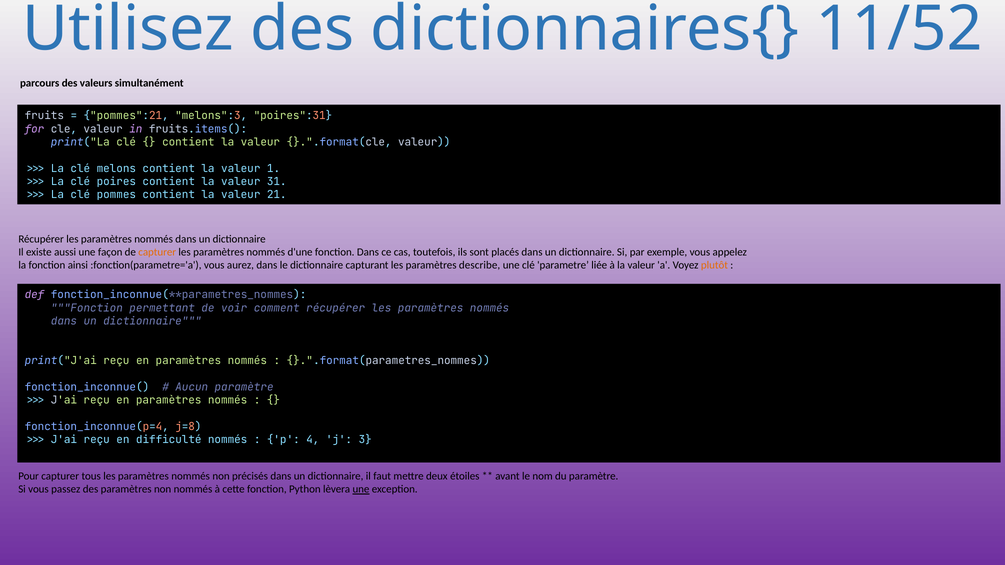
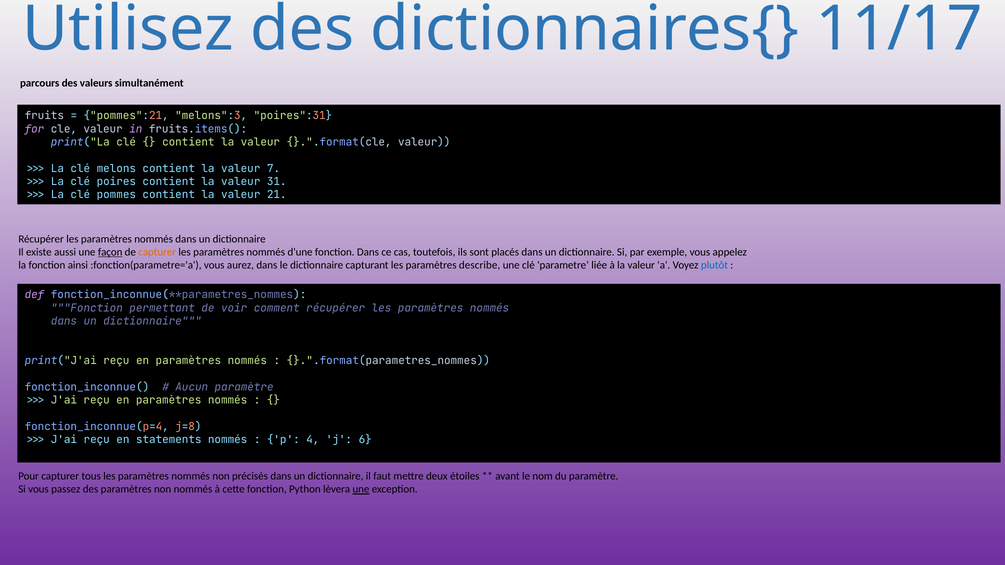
11/52: 11/52 -> 11/17
1: 1 -> 7
façon underline: none -> present
plutôt colour: orange -> blue
difficulté: difficulté -> statements
3: 3 -> 6
